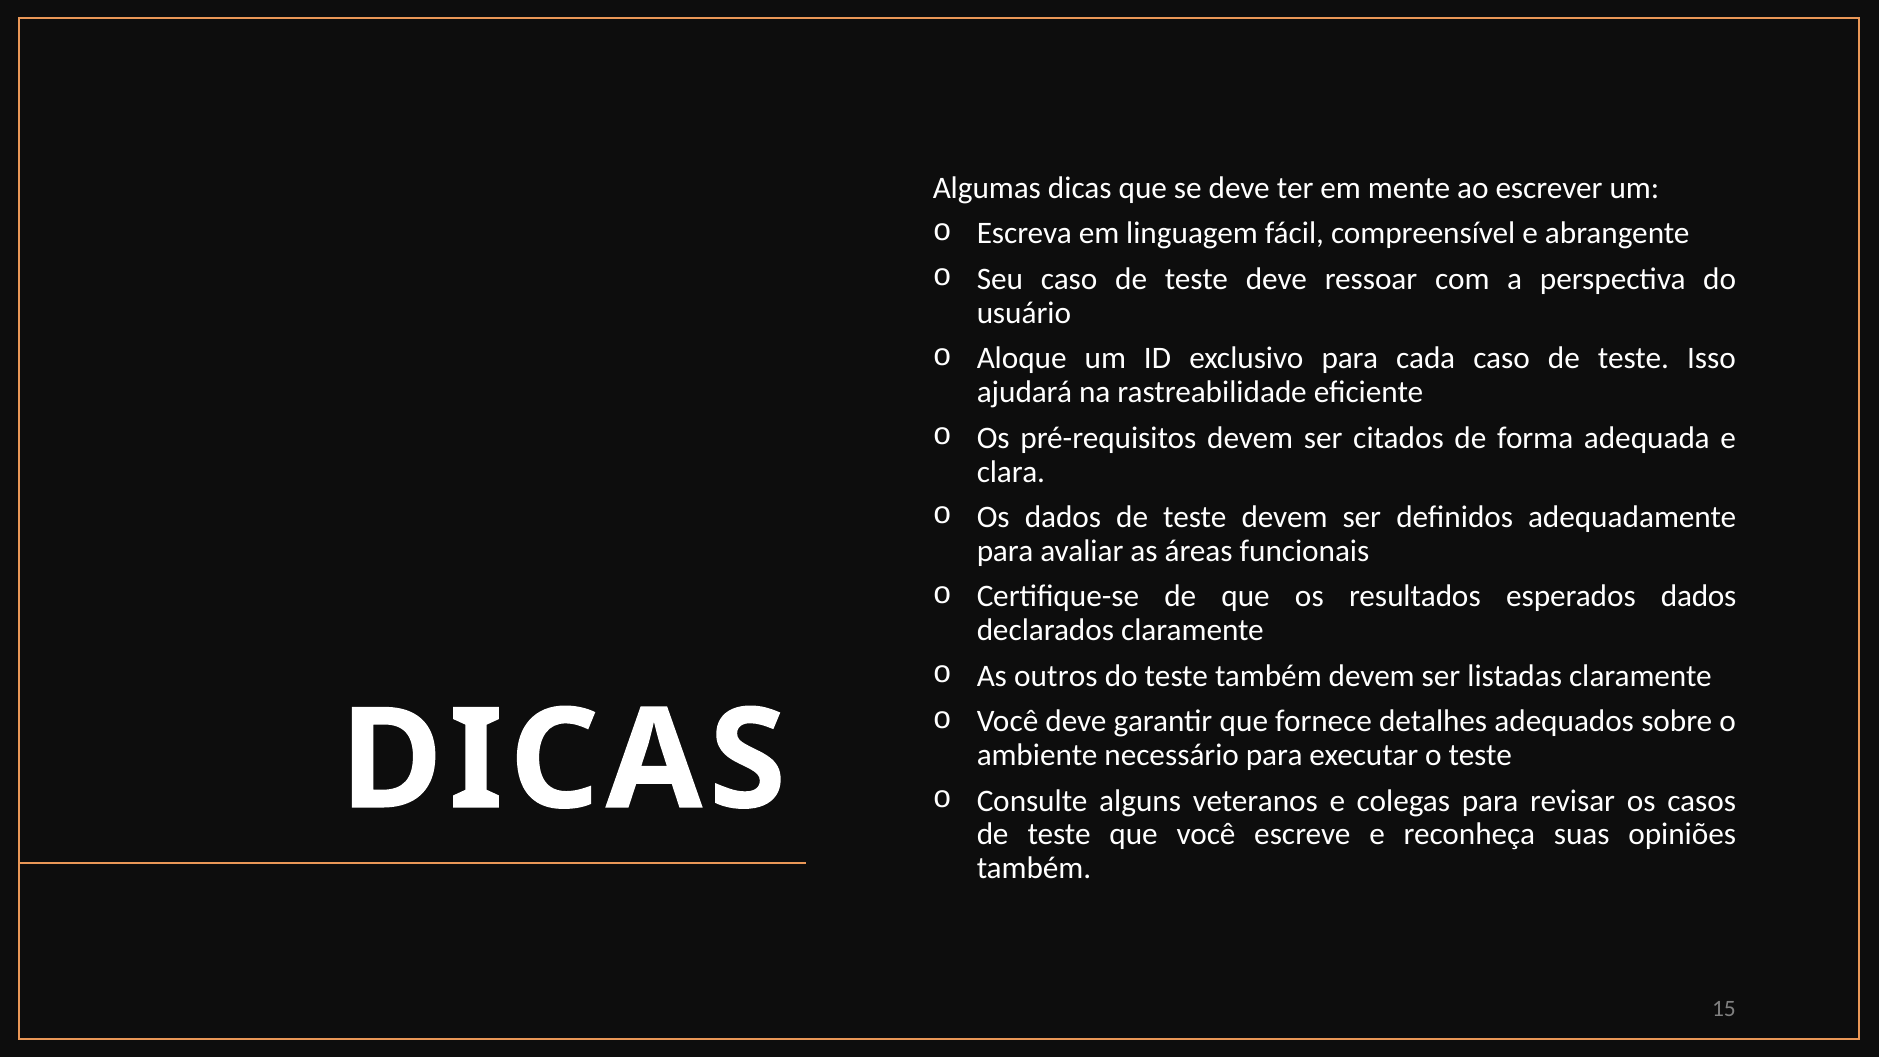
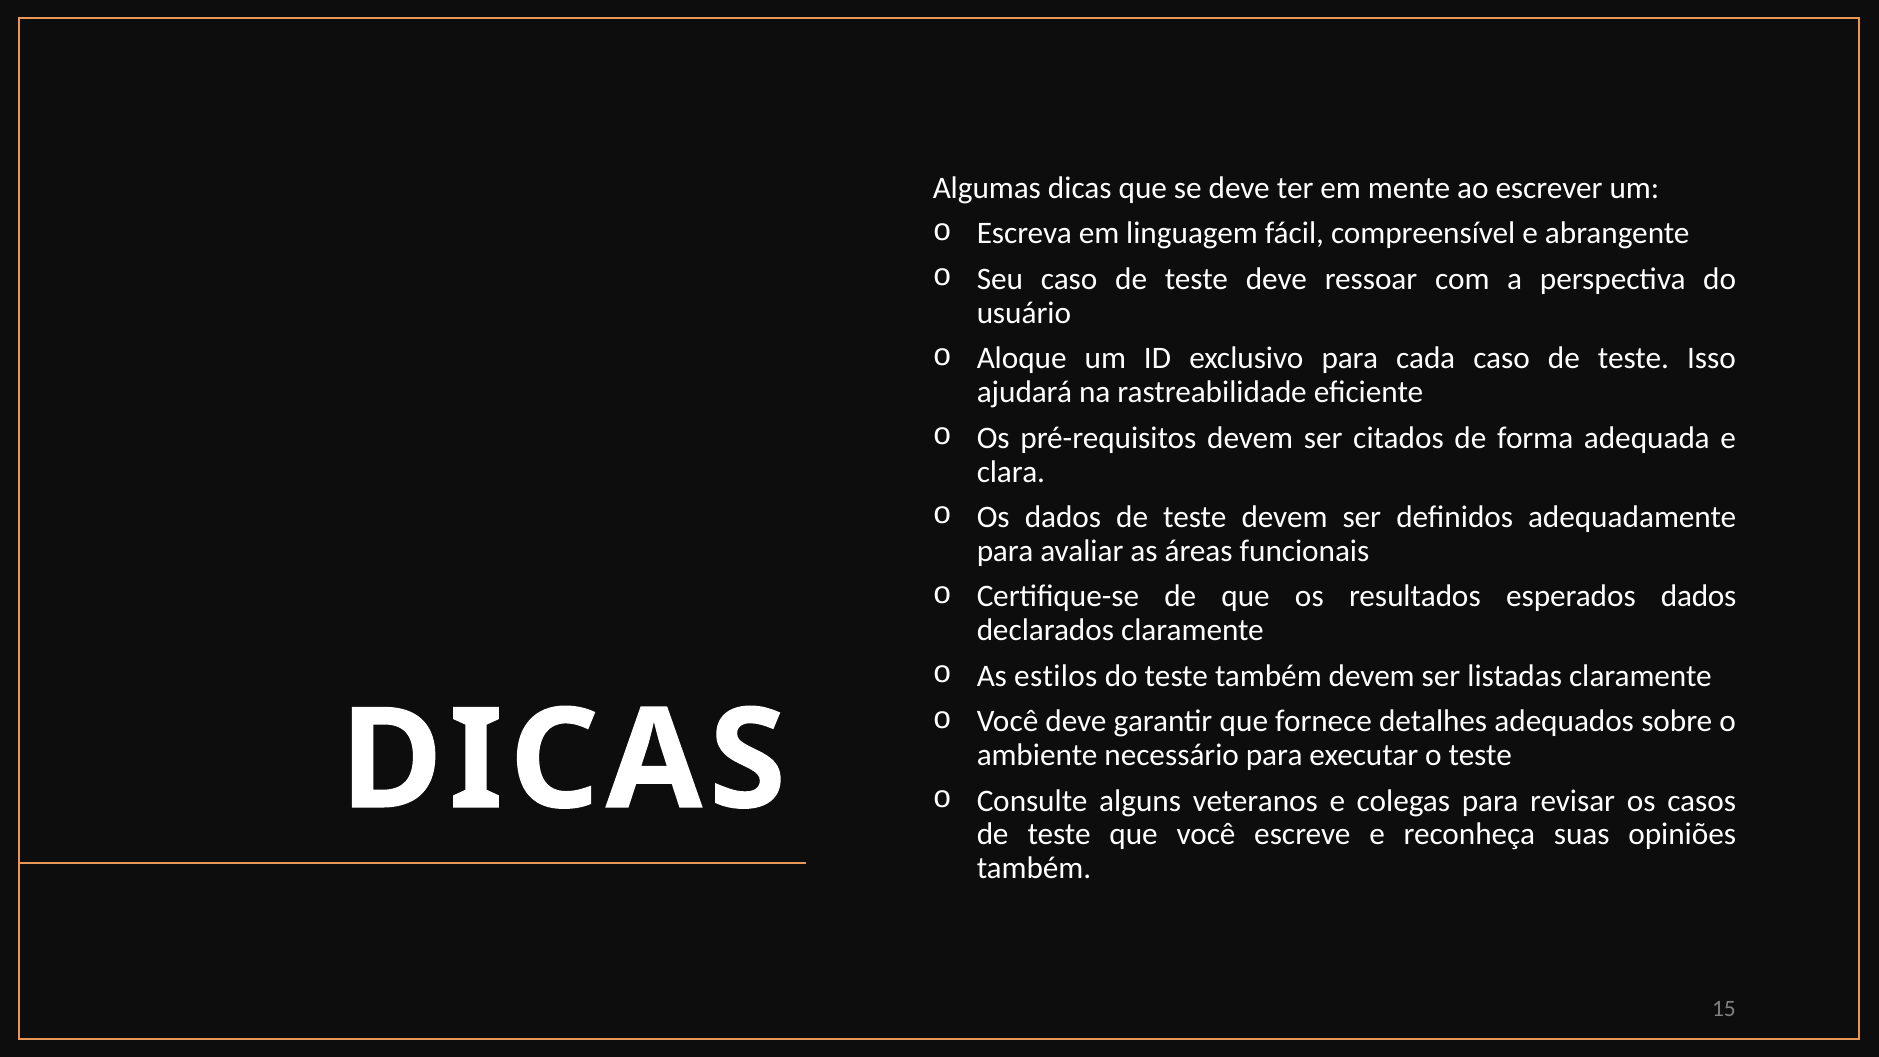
outros: outros -> estilos
